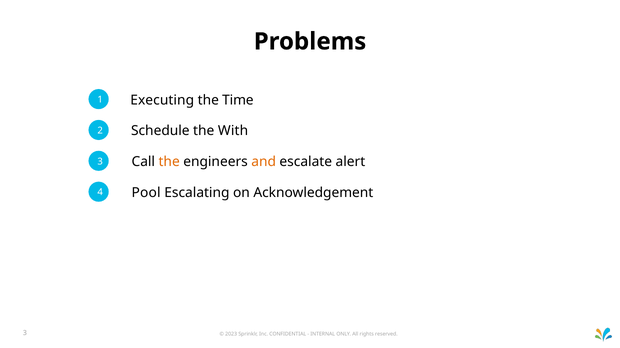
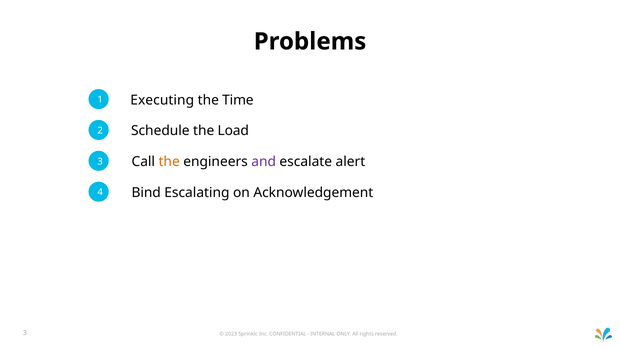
With: With -> Load
and colour: orange -> purple
Pool: Pool -> Bind
